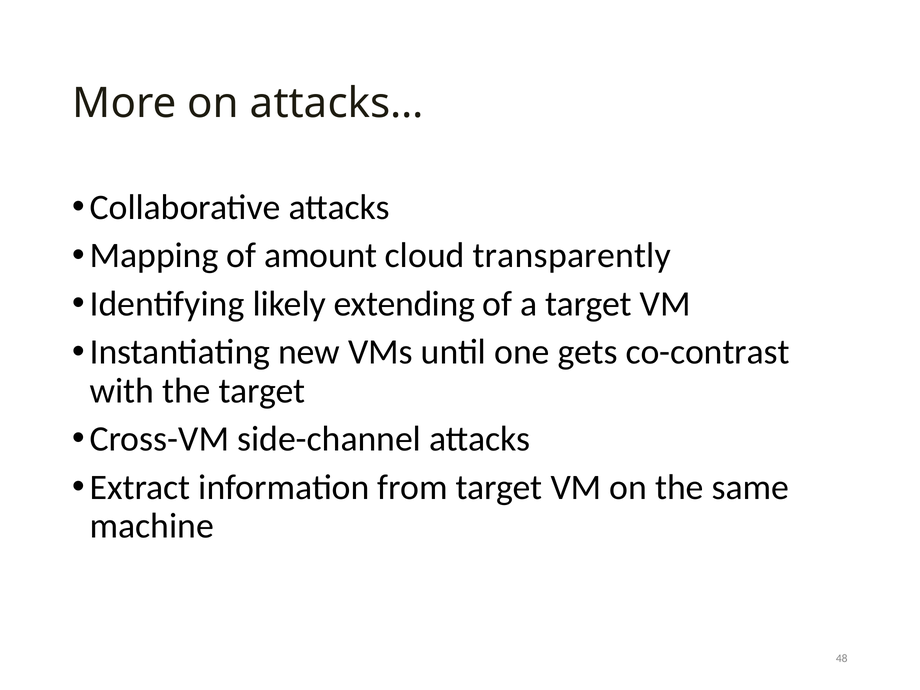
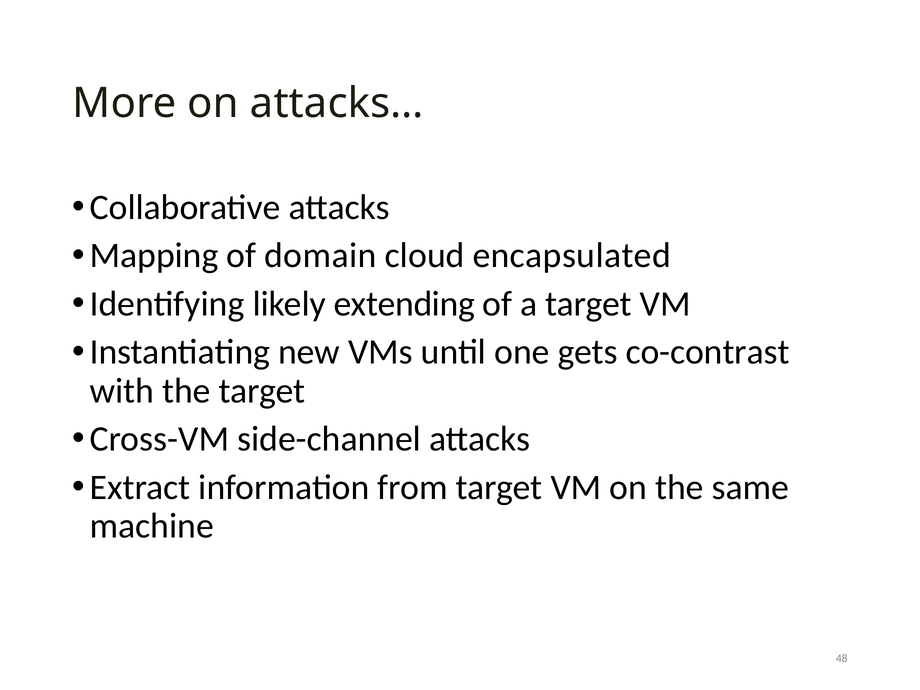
amount: amount -> domain
transparently: transparently -> encapsulated
